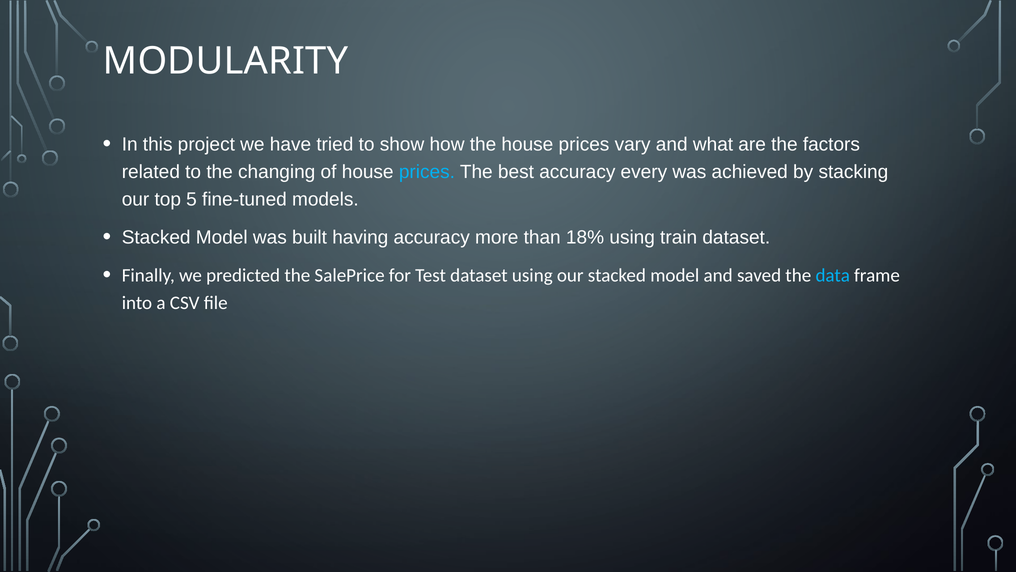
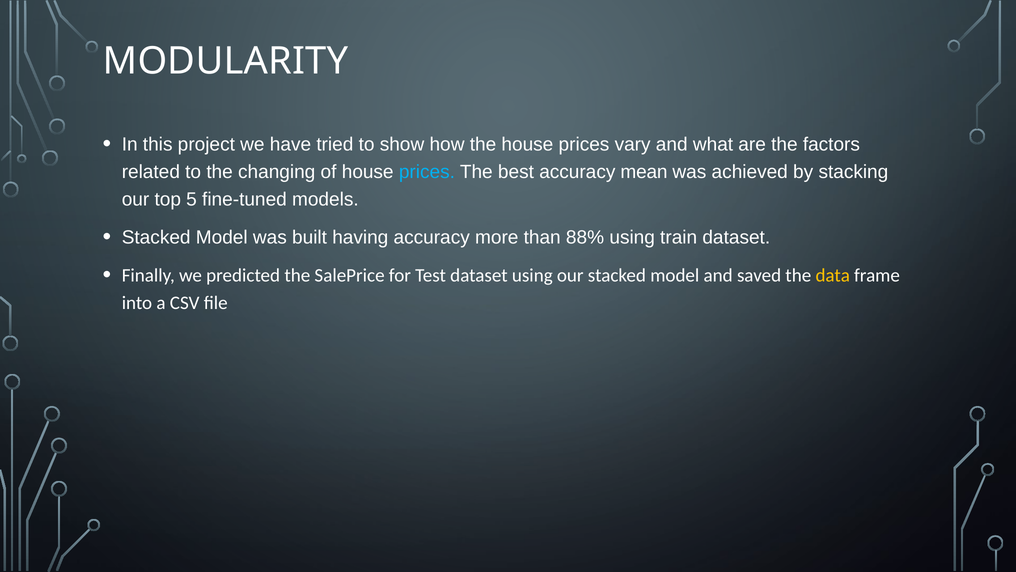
every: every -> mean
18%: 18% -> 88%
data colour: light blue -> yellow
